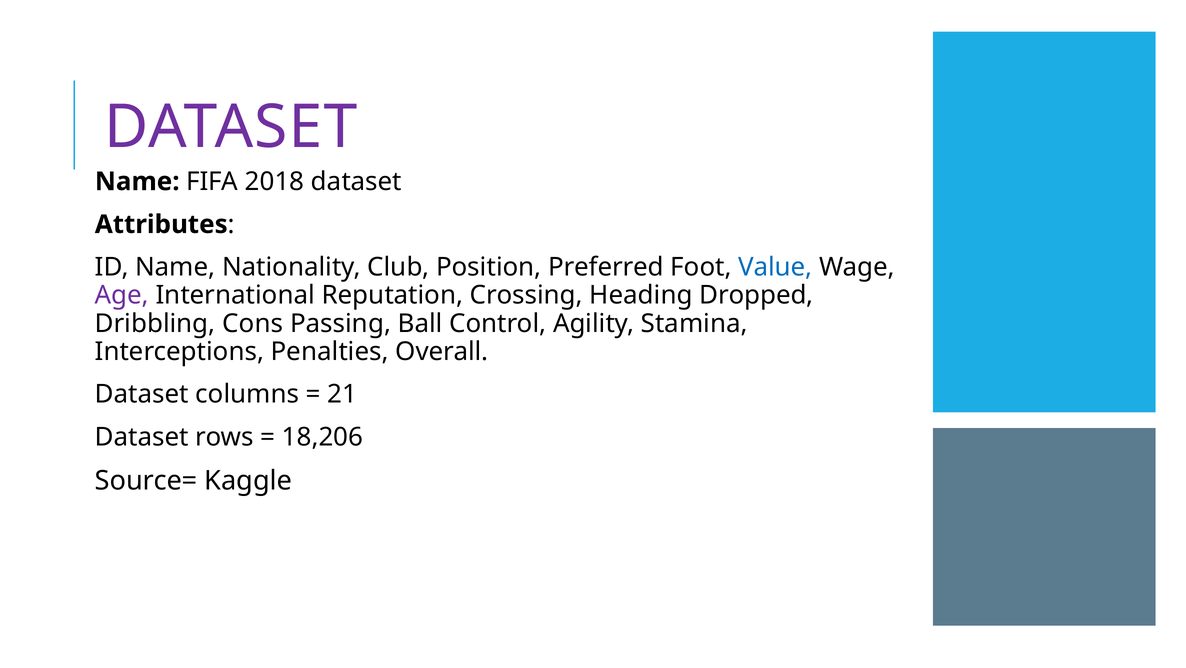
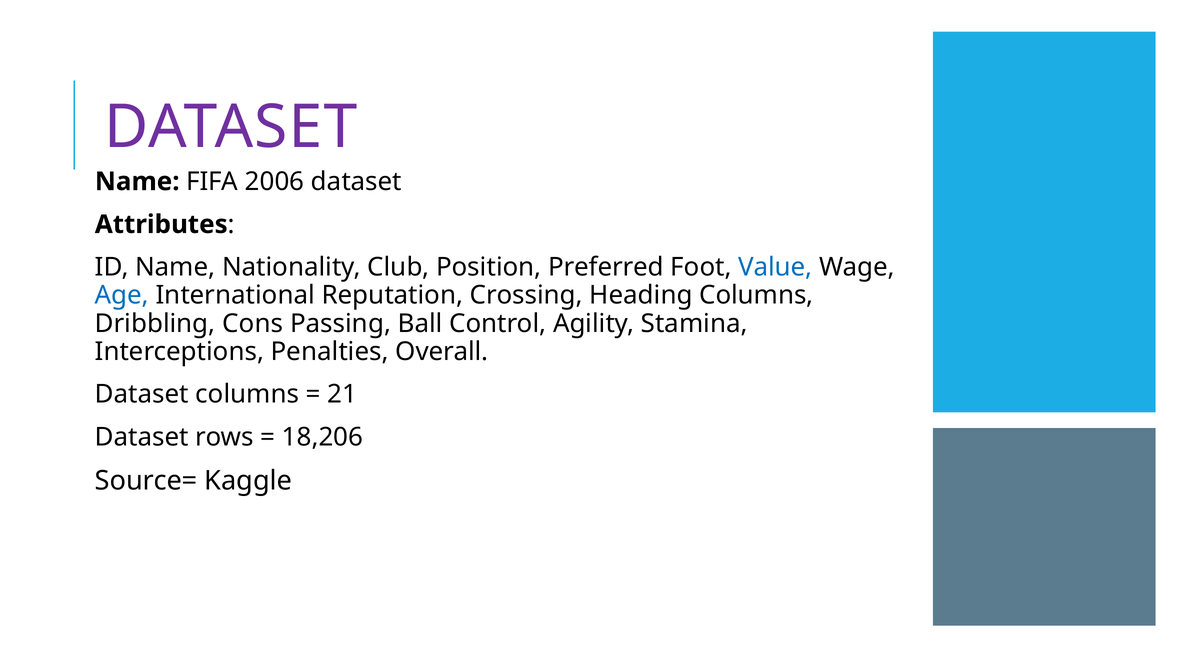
2018: 2018 -> 2006
Age colour: purple -> blue
Heading Dropped: Dropped -> Columns
